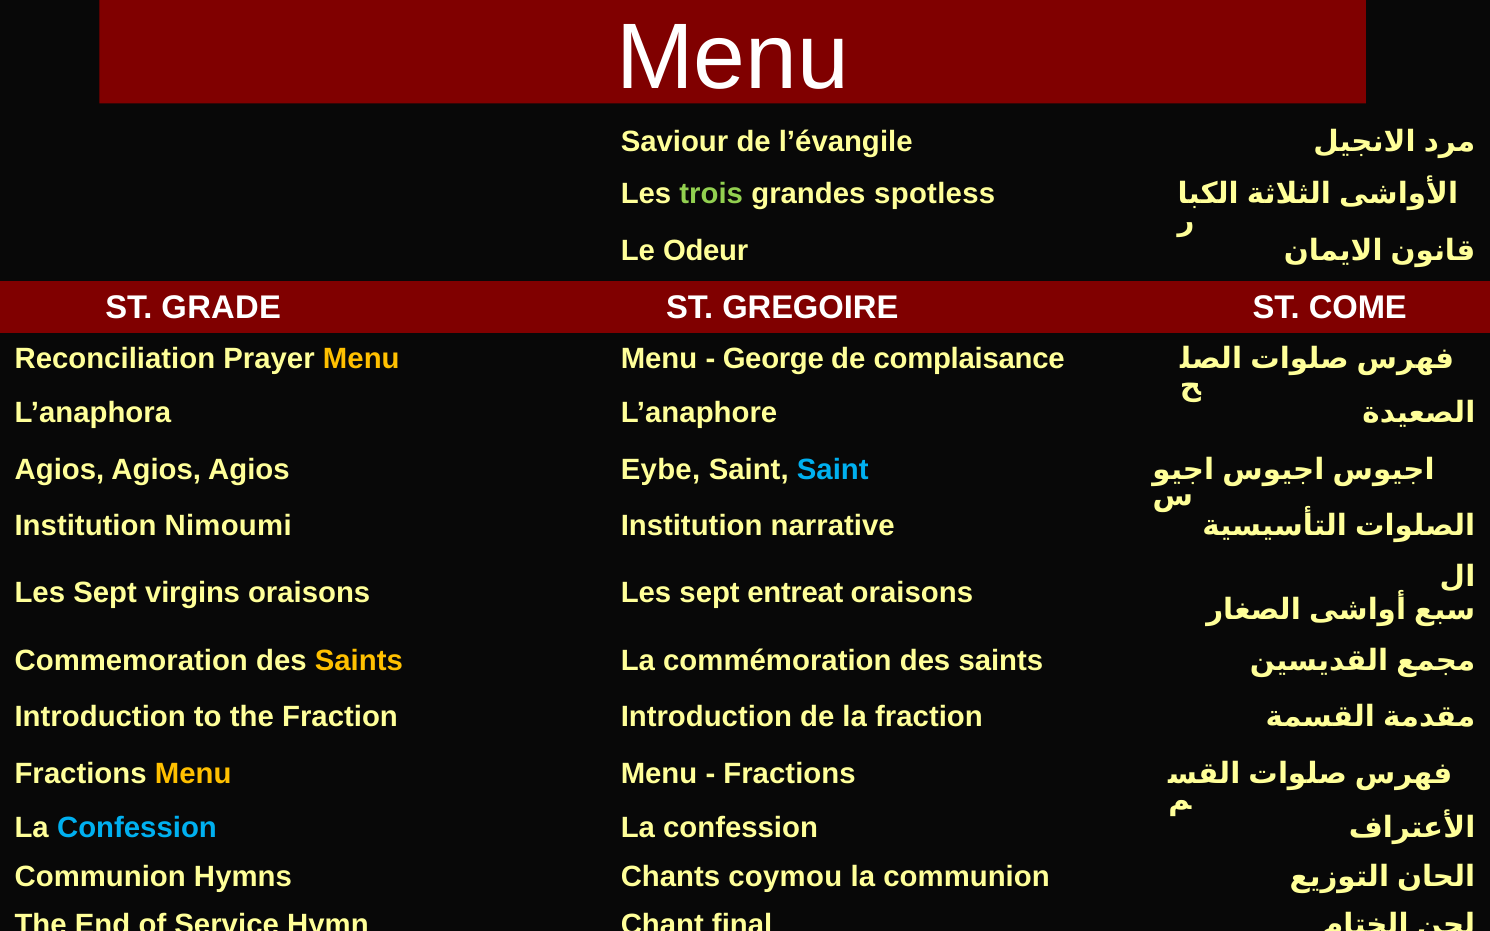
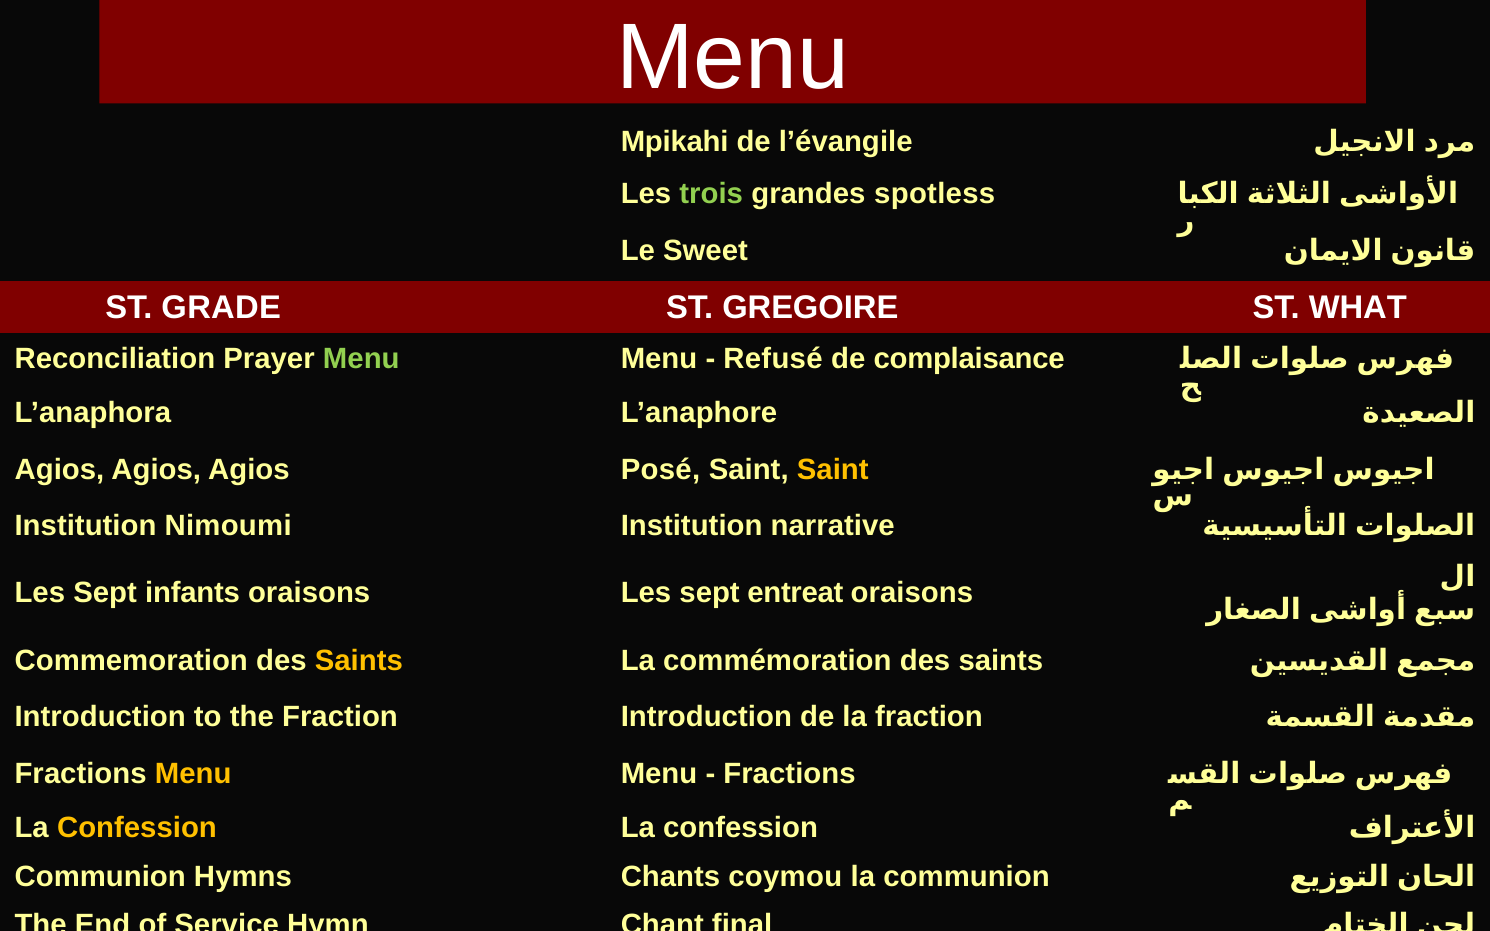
Saviour: Saviour -> Mpikahi
Odeur: Odeur -> Sweet
COME: COME -> WHAT
Menu at (361, 359) colour: yellow -> light green
George: George -> Refusé
Eybe: Eybe -> Posé
Saint at (833, 470) colour: light blue -> yellow
virgins: virgins -> infants
Confession at (137, 828) colour: light blue -> yellow
